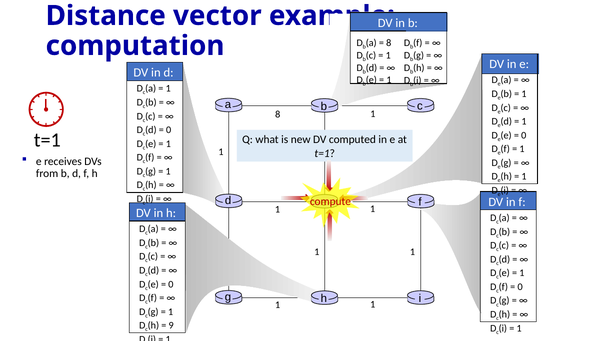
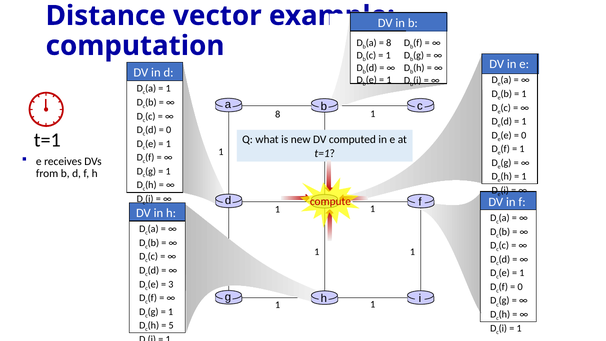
0 at (171, 284): 0 -> 3
9: 9 -> 5
